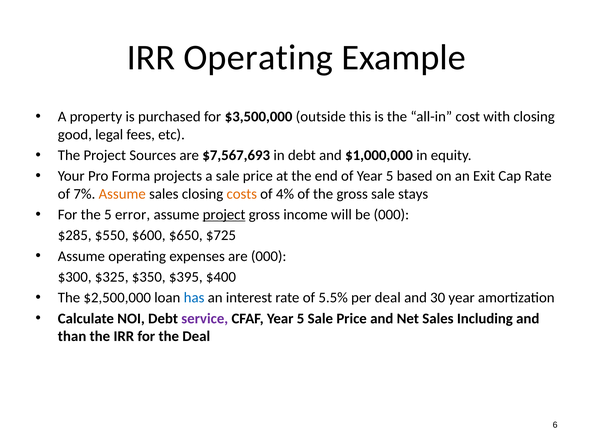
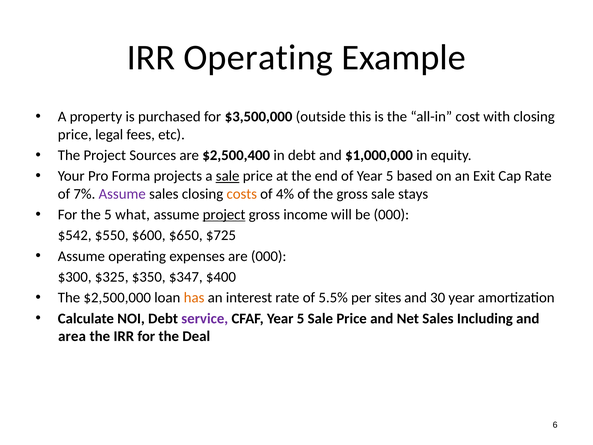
good at (75, 134): good -> price
$7,567,693: $7,567,693 -> $2,500,400
sale at (228, 176) underline: none -> present
Assume at (122, 194) colour: orange -> purple
error: error -> what
$285: $285 -> $542
$395: $395 -> $347
has colour: blue -> orange
per deal: deal -> sites
than: than -> area
